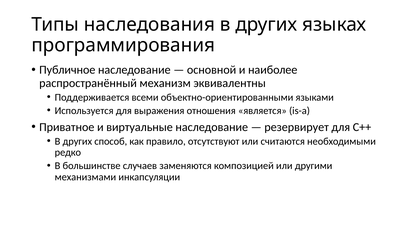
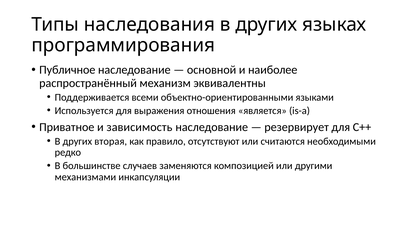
виртуальные: виртуальные -> зависимость
способ: способ -> вторая
